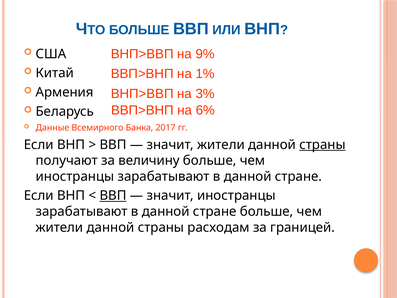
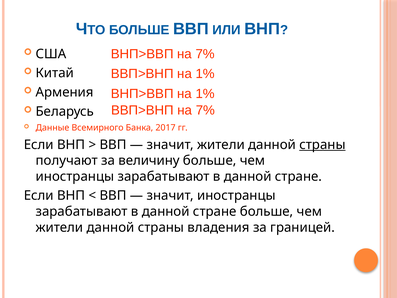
ВНП>ВВП на 9%: 9% -> 7%
ВНП>ВВП на 3%: 3% -> 1%
ВВП>ВНП на 6%: 6% -> 7%
ВВП at (113, 195) underline: present -> none
расходам: расходам -> владения
